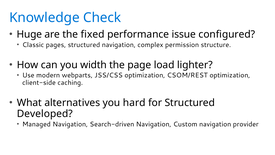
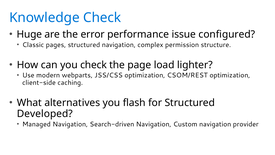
fixed: fixed -> error
you width: width -> check
hard: hard -> flash
